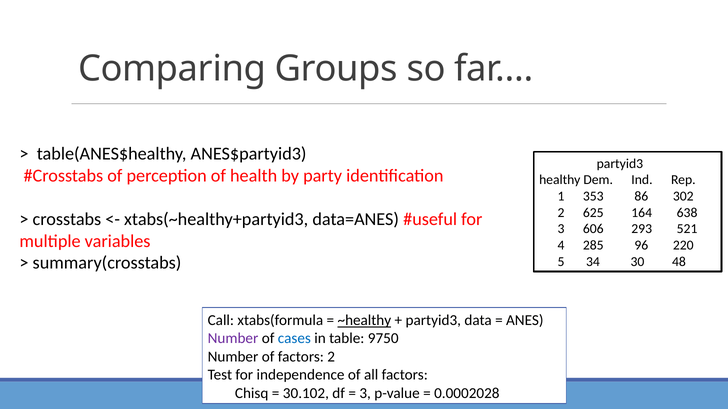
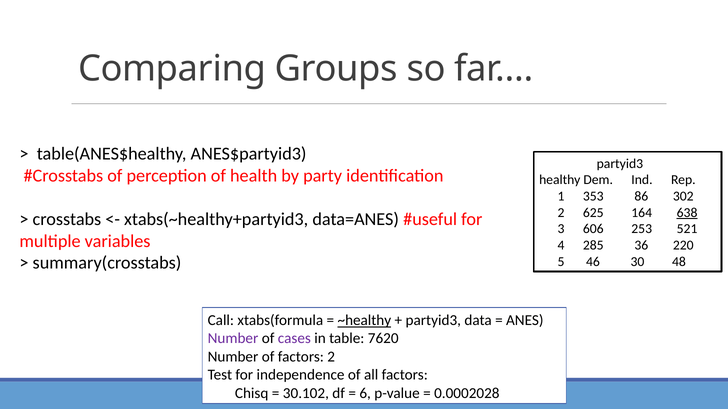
638 underline: none -> present
293: 293 -> 253
96: 96 -> 36
34: 34 -> 46
cases colour: blue -> purple
9750: 9750 -> 7620
3 at (365, 394): 3 -> 6
